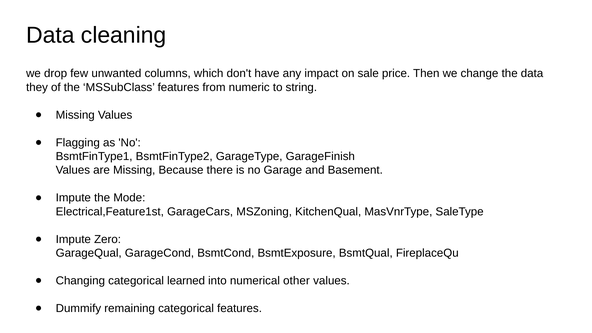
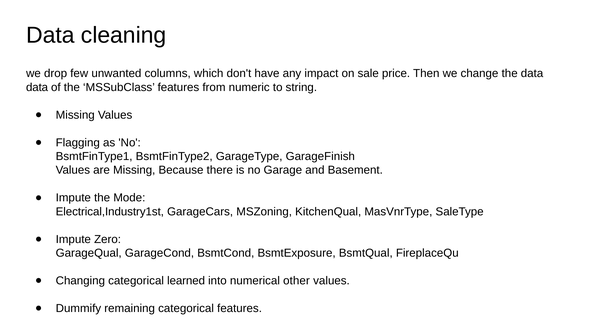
they at (37, 87): they -> data
Electrical,Feature1st: Electrical,Feature1st -> Electrical,Industry1st
